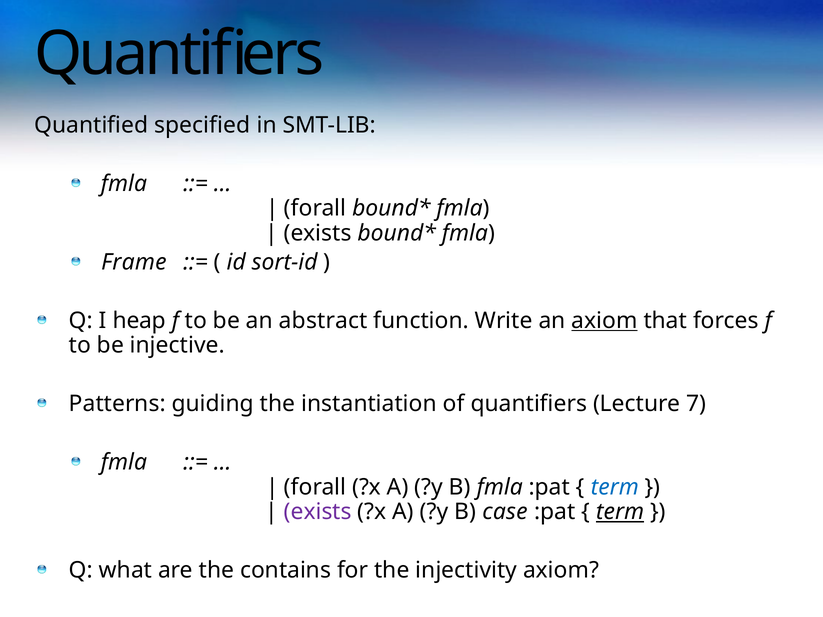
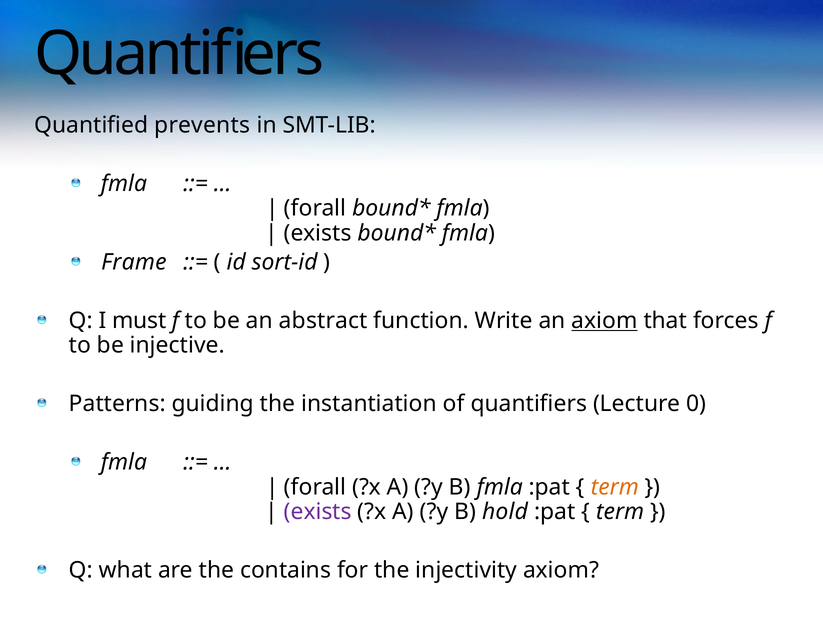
specified: specified -> prevents
heap: heap -> must
7: 7 -> 0
term at (615, 487) colour: blue -> orange
case: case -> hold
term at (620, 512) underline: present -> none
